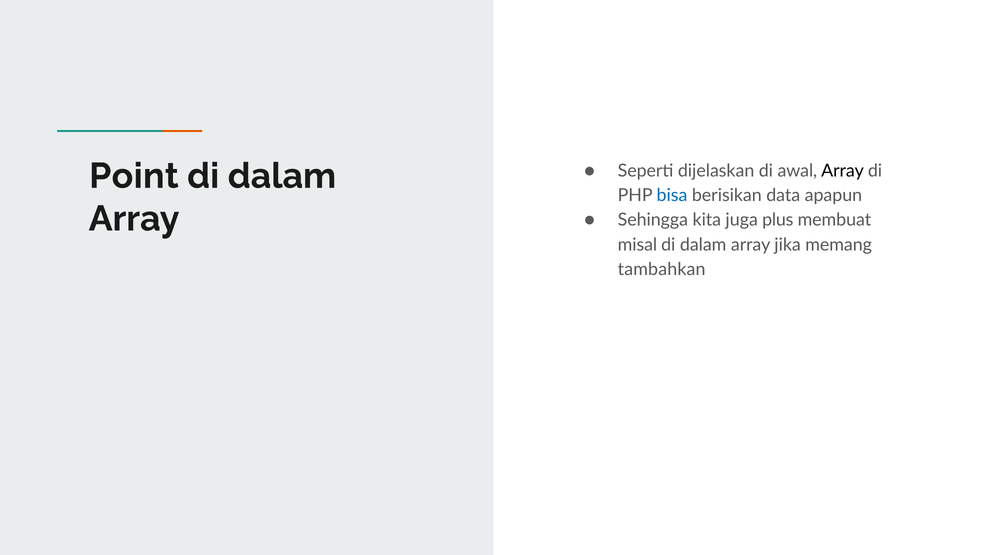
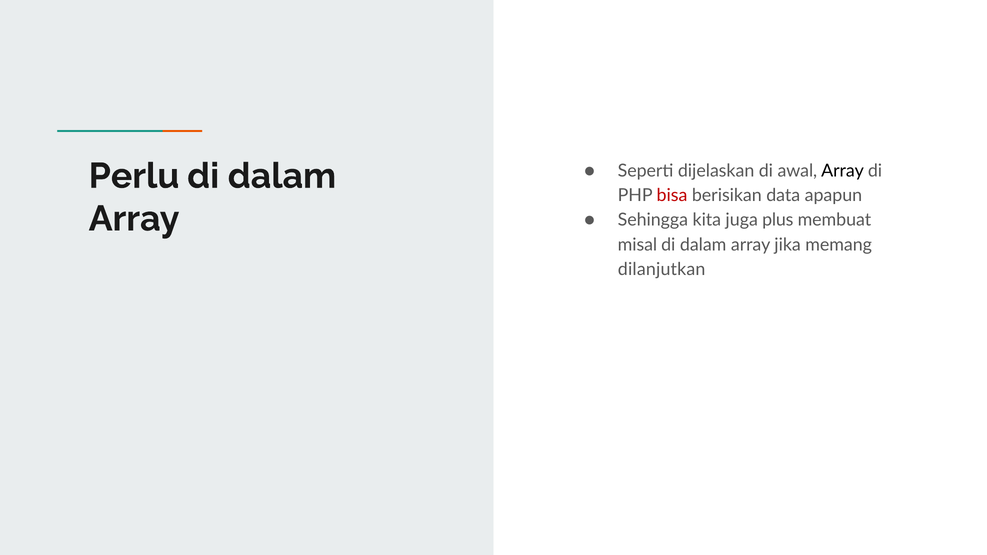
Point: Point -> Perlu
bisa colour: blue -> red
tambahkan: tambahkan -> dilanjutkan
